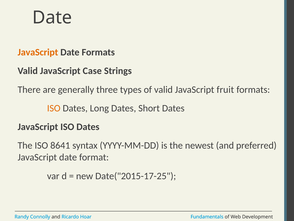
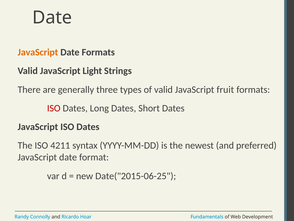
Case: Case -> Light
ISO at (54, 108) colour: orange -> red
8641: 8641 -> 4211
Date("2015-17-25: Date("2015-17-25 -> Date("2015-06-25
